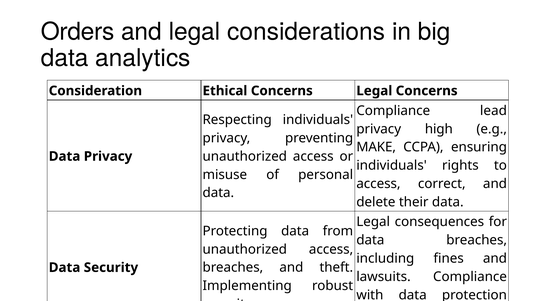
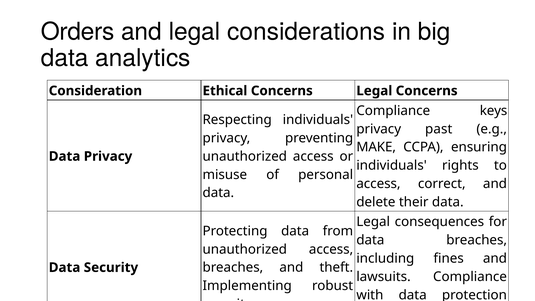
lead: lead -> keys
high: high -> past
